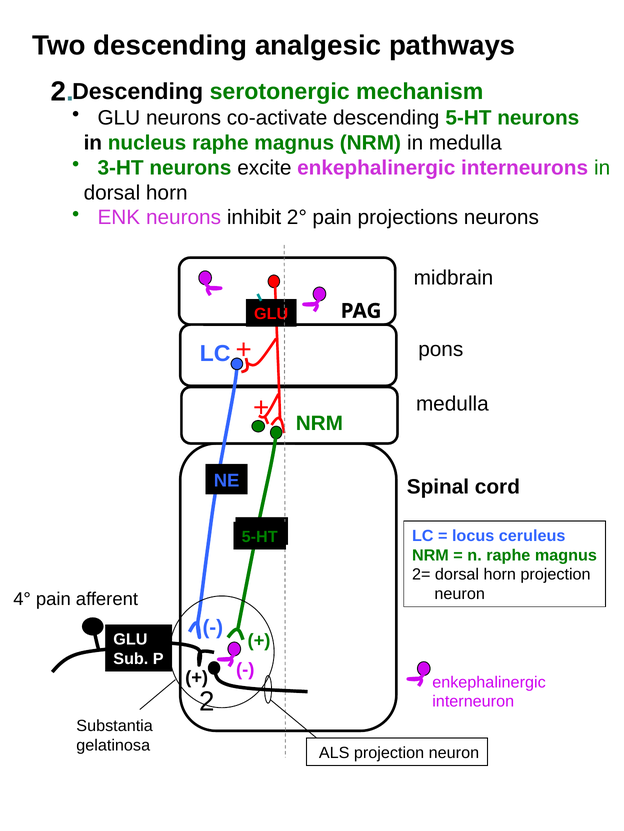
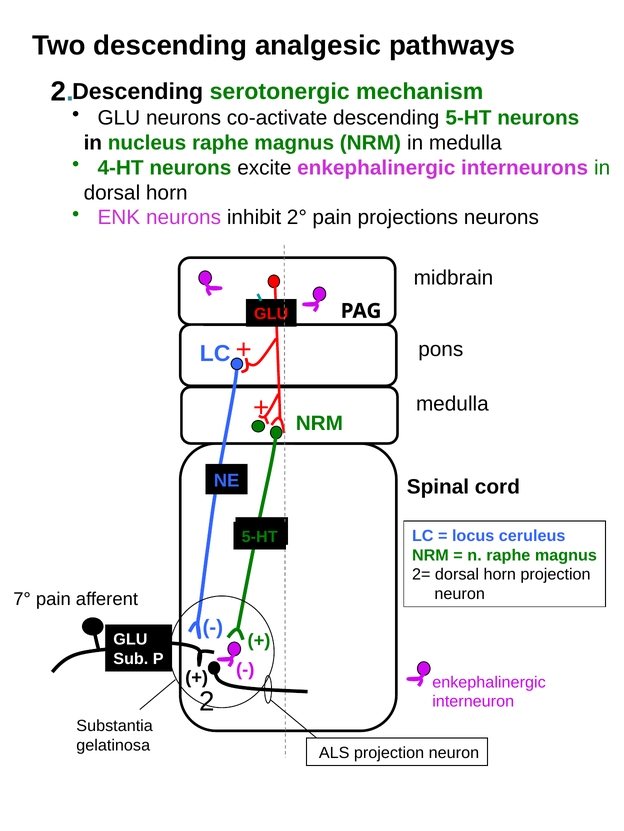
3-HT: 3-HT -> 4-HT
4°: 4° -> 7°
